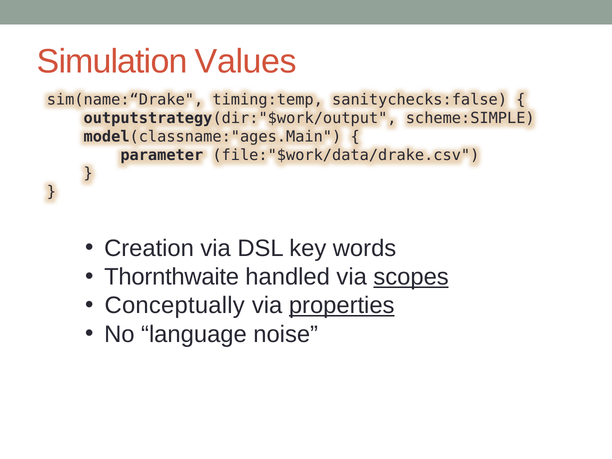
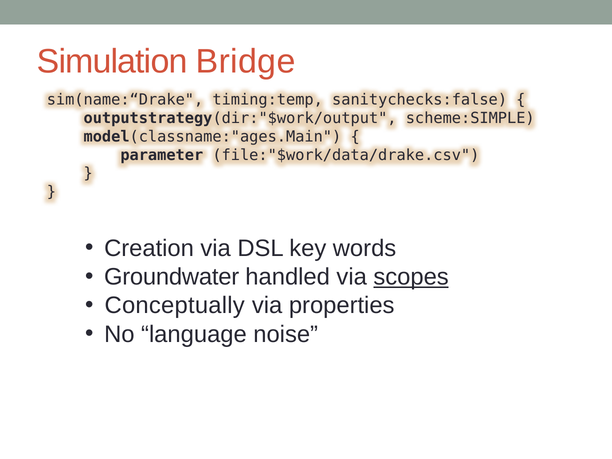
Values: Values -> Bridge
Thornthwaite: Thornthwaite -> Groundwater
properties underline: present -> none
